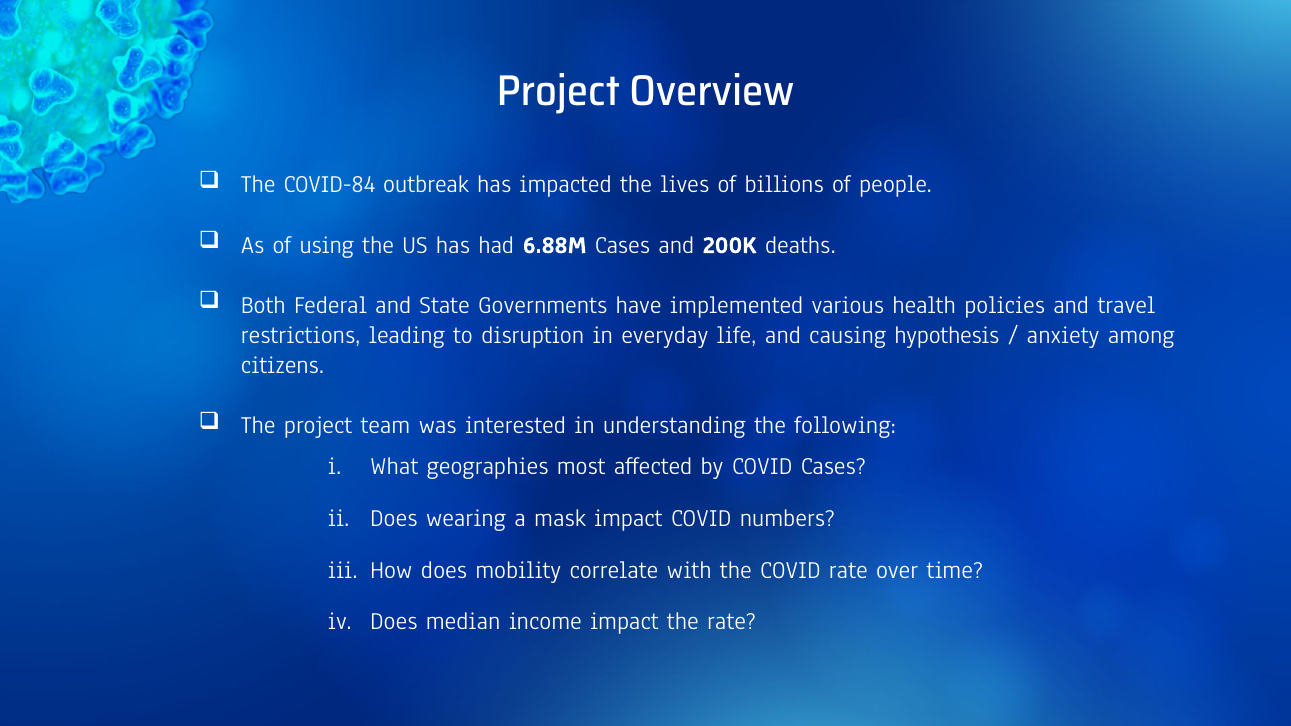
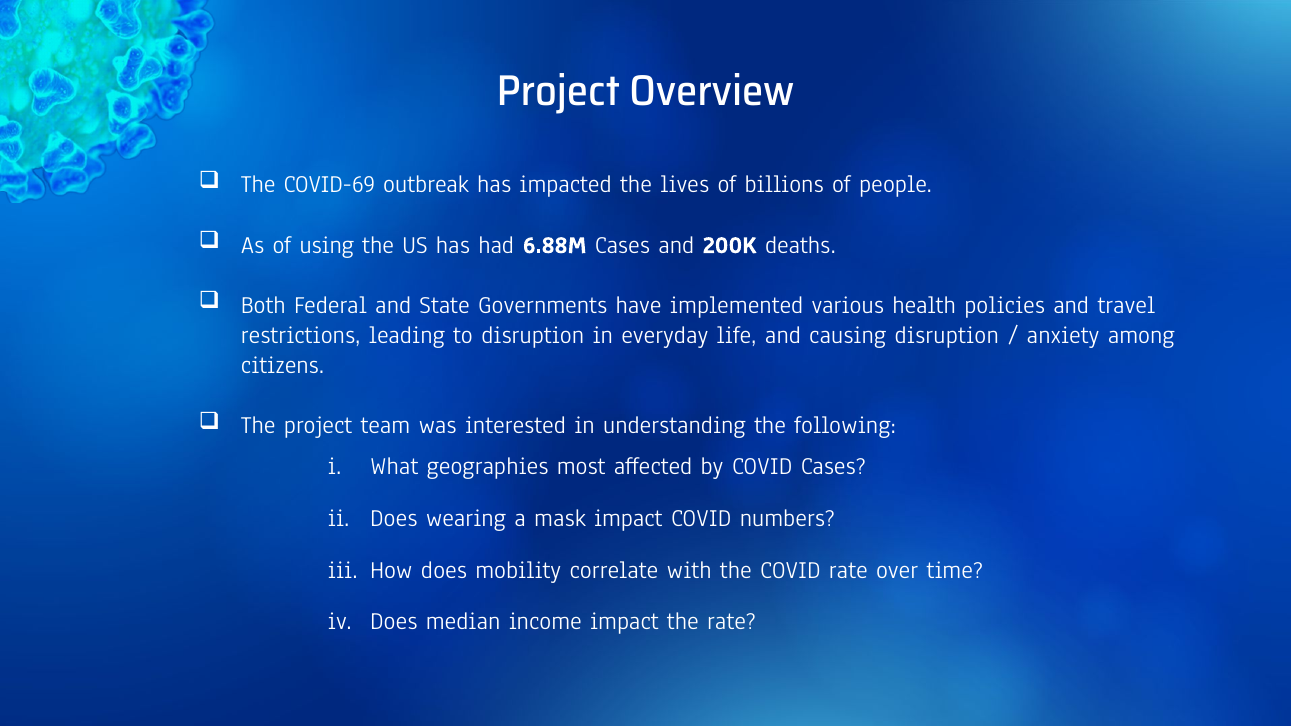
COVID-84: COVID-84 -> COVID-69
causing hypothesis: hypothesis -> disruption
